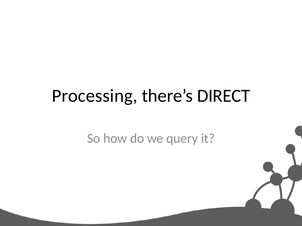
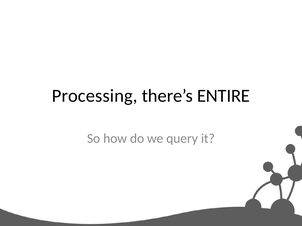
DIRECT: DIRECT -> ENTIRE
